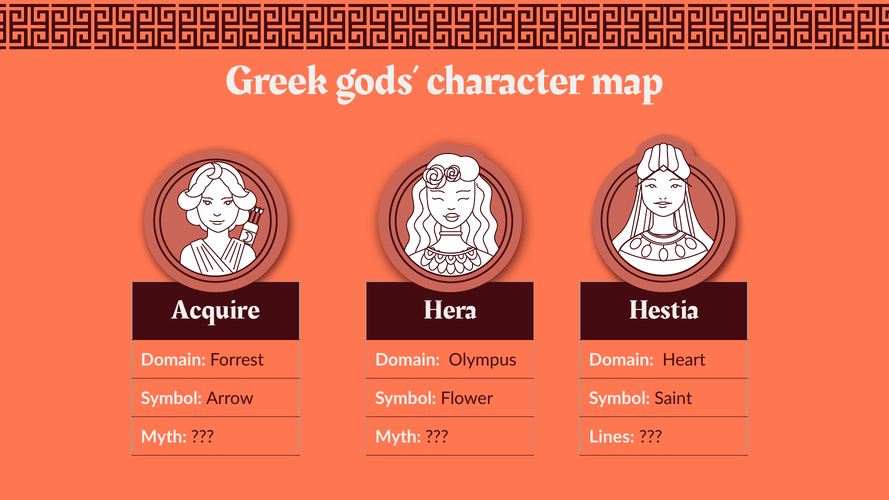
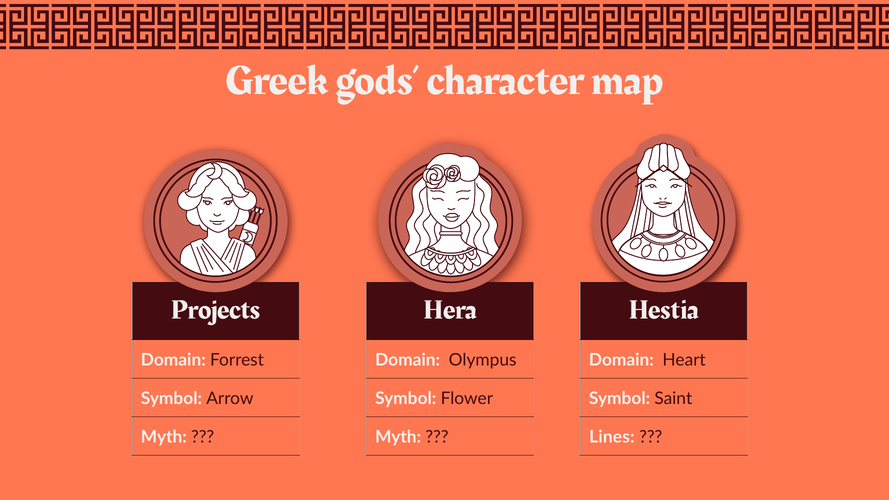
Acquire: Acquire -> Projects
